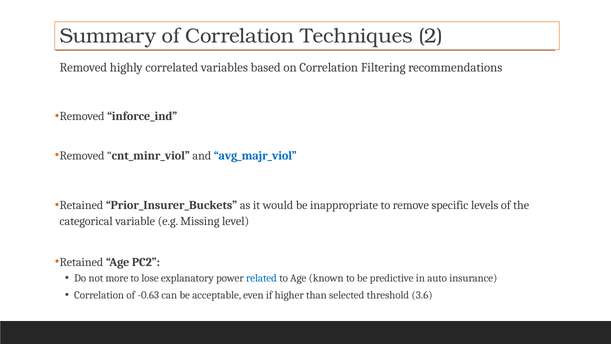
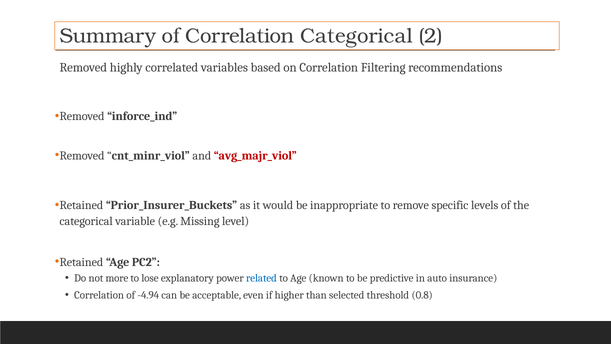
Correlation Techniques: Techniques -> Categorical
avg_majr_viol colour: blue -> red
-0.63: -0.63 -> -4.94
3.6: 3.6 -> 0.8
